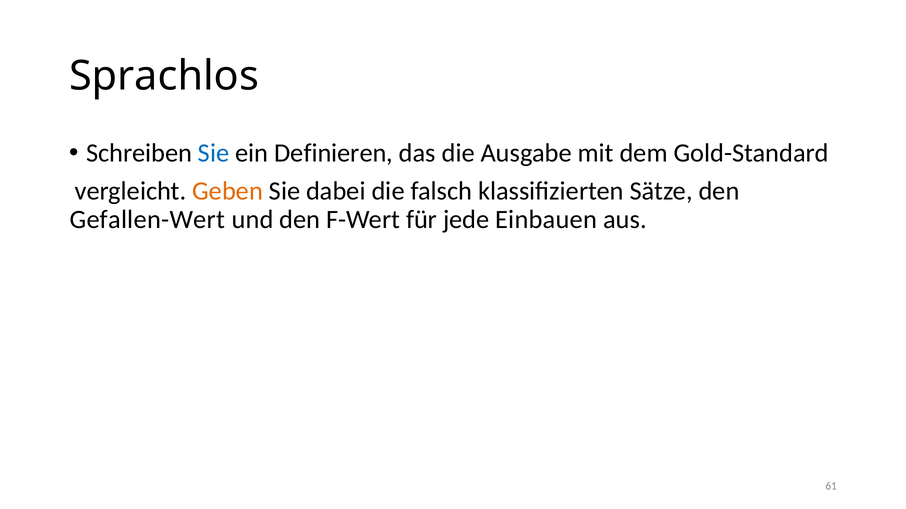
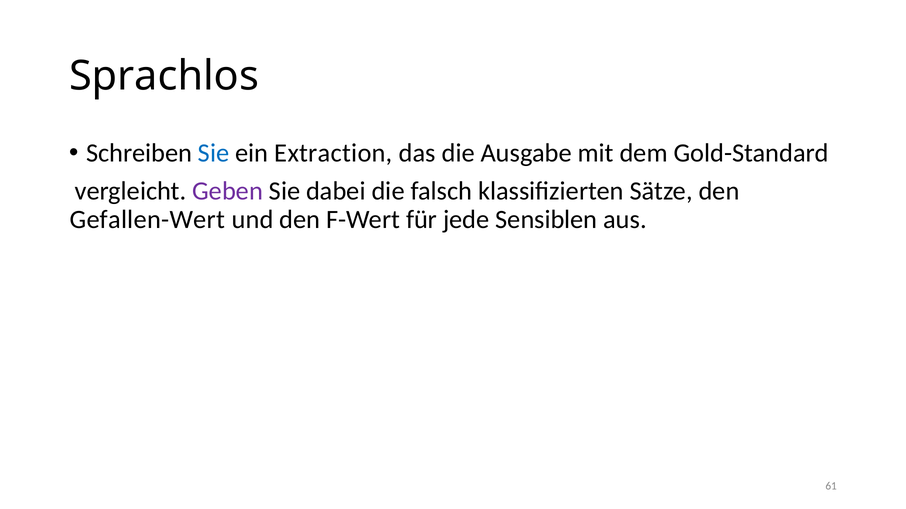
Definieren: Definieren -> Extraction
Geben colour: orange -> purple
Einbauen: Einbauen -> Sensiblen
